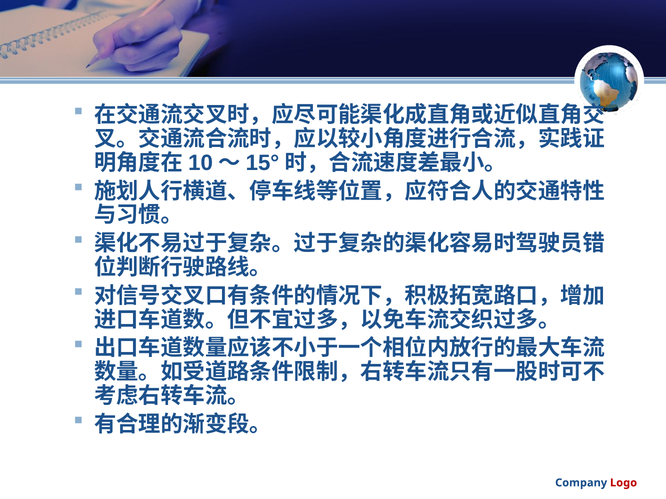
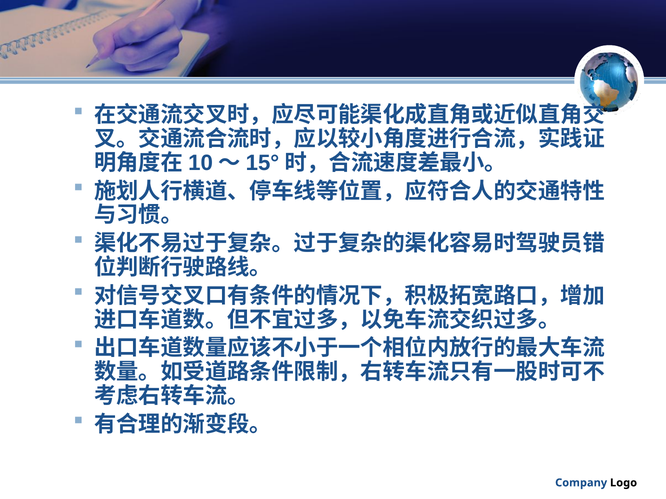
Logo colour: red -> black
